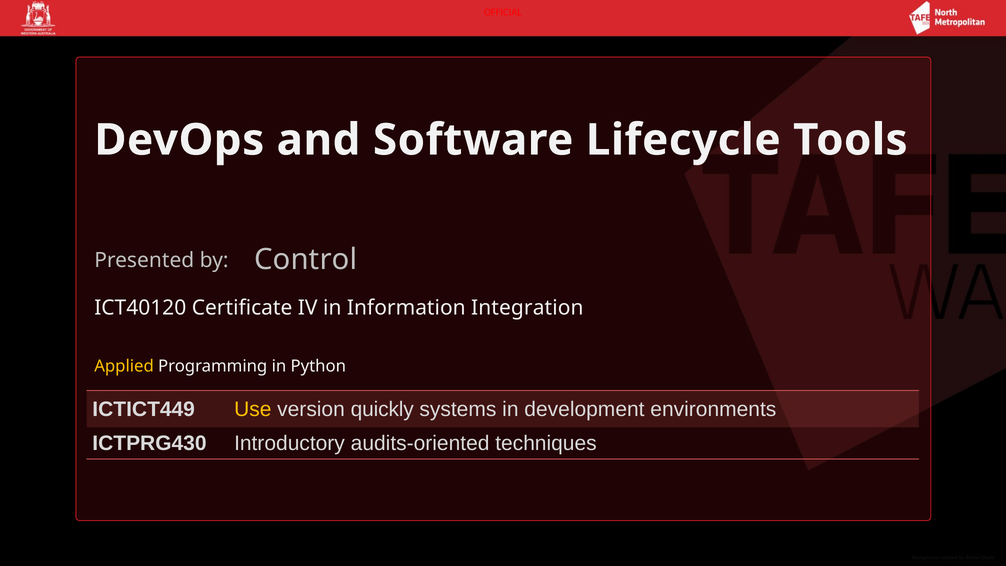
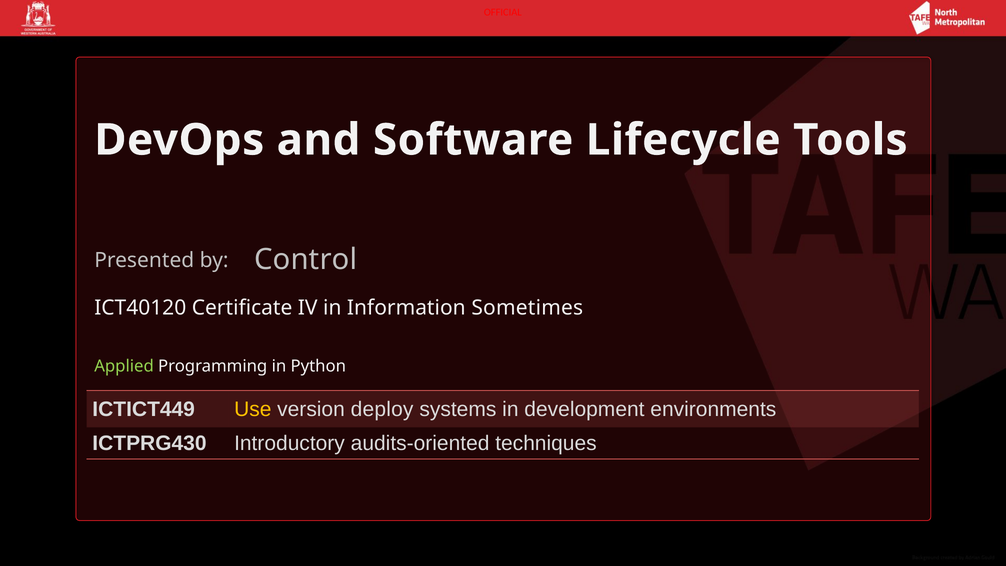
Integration: Integration -> Sometimes
Applied colour: yellow -> light green
quickly: quickly -> deploy
